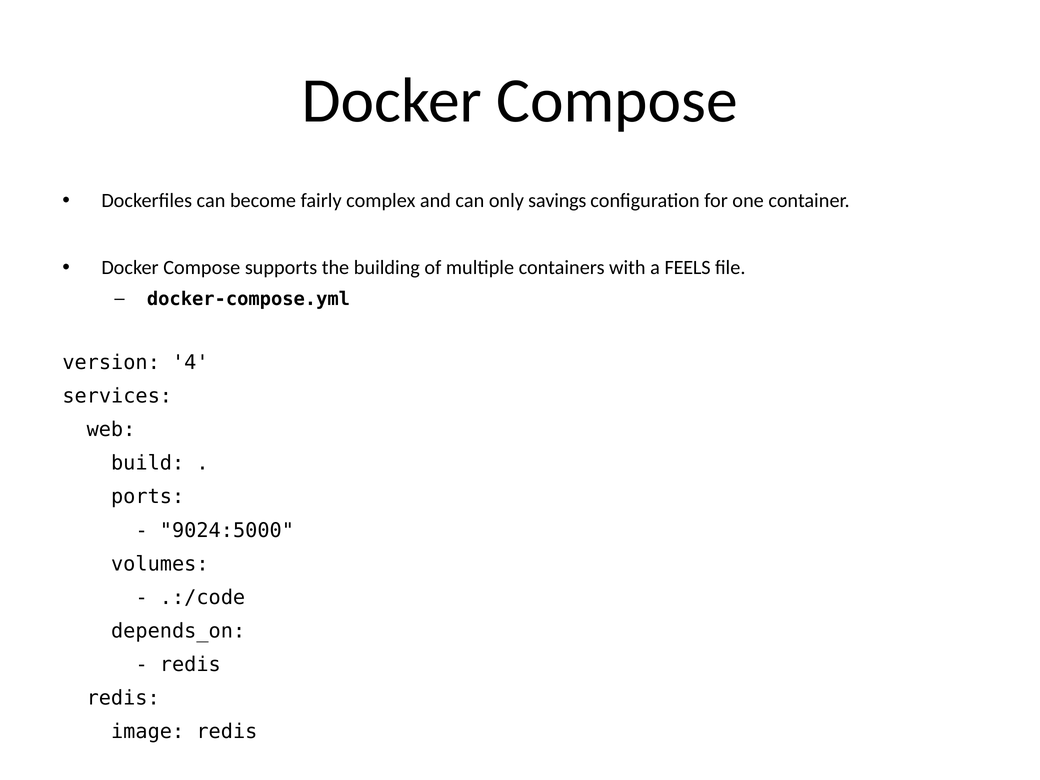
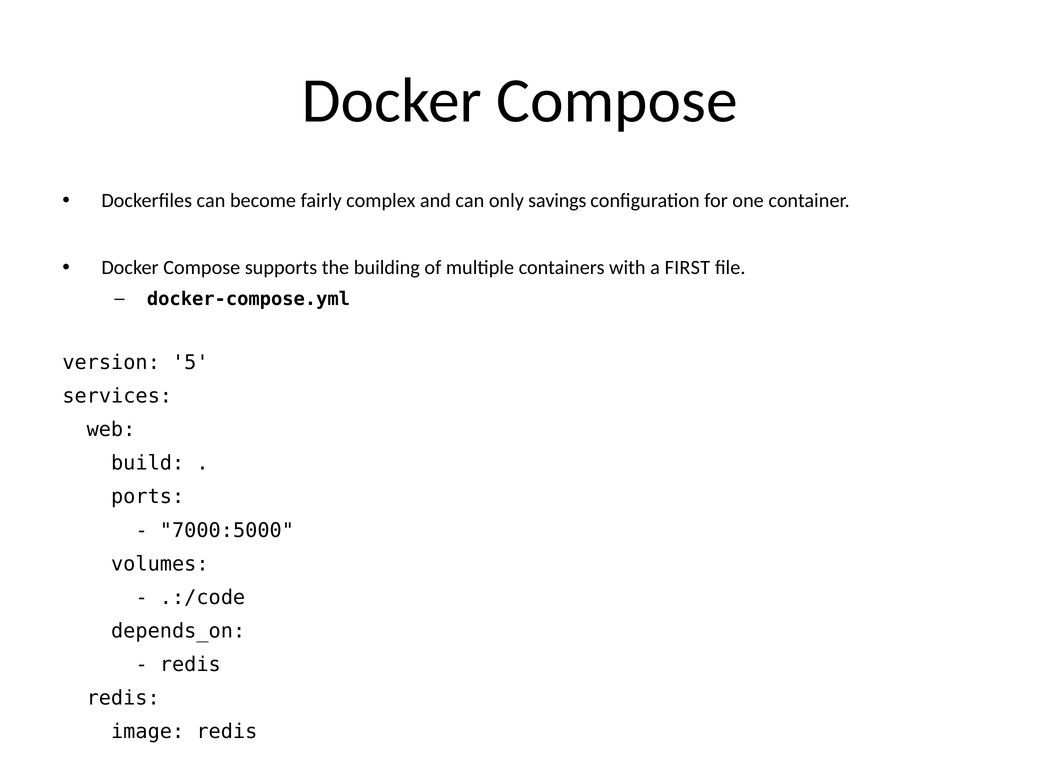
FEELS: FEELS -> FIRST
4: 4 -> 5
9024:5000: 9024:5000 -> 7000:5000
